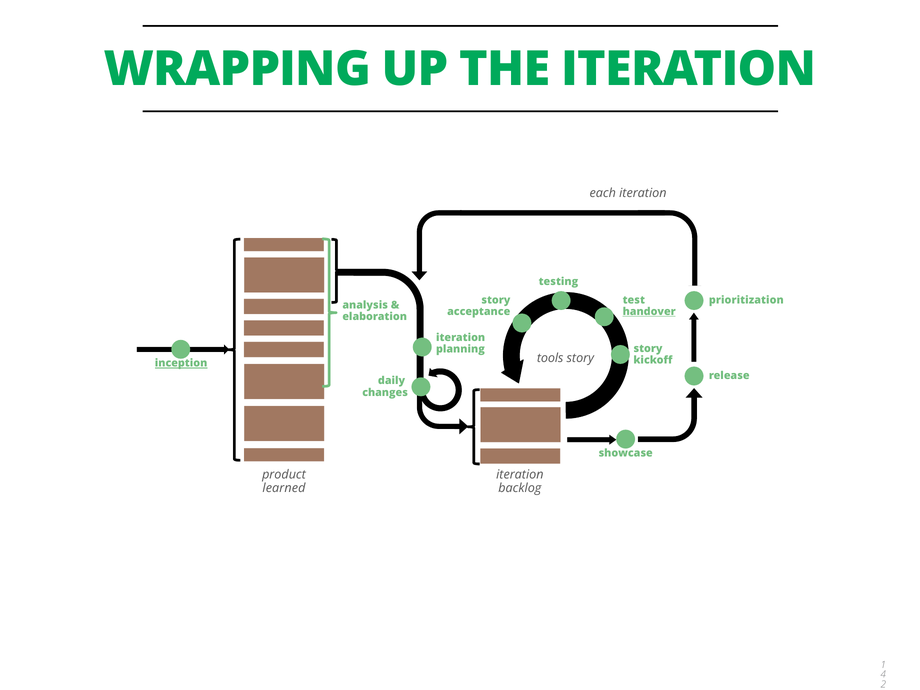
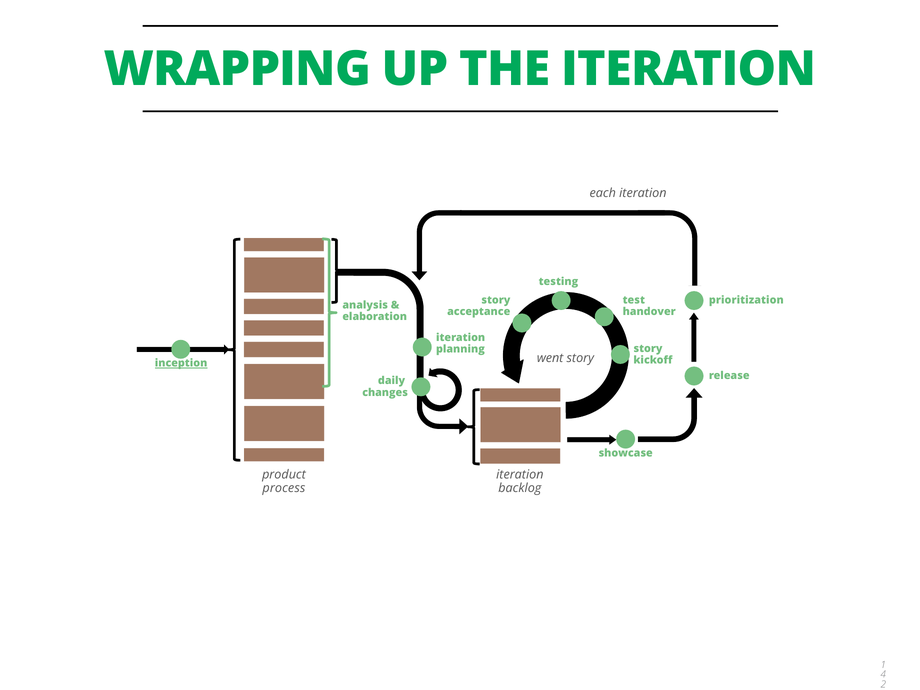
handover underline: present -> none
tools: tools -> went
learned: learned -> process
